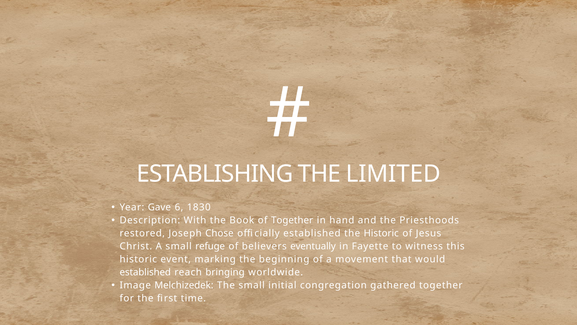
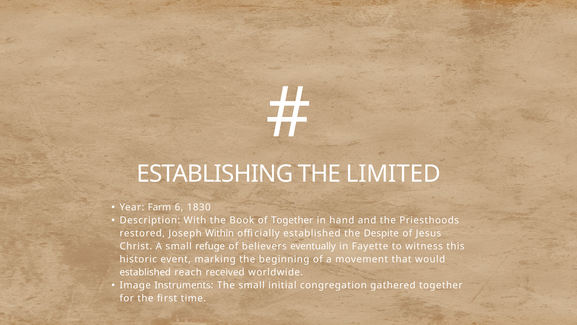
Gave: Gave -> Farm
Chose: Chose -> Within
the Historic: Historic -> Despite
bringing: bringing -> received
Melchizedek: Melchizedek -> Instruments
